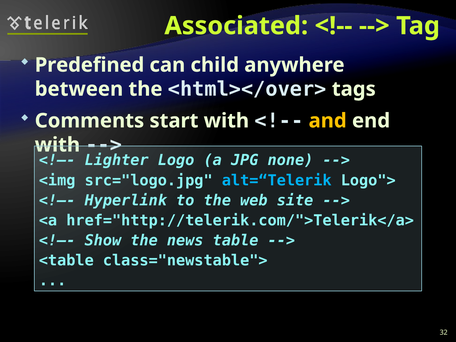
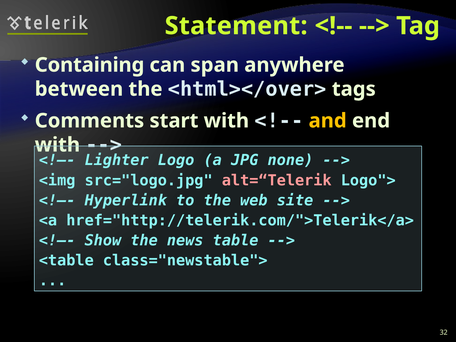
Associated: Associated -> Statement
Predefined: Predefined -> Containing
child: child -> span
alt=“Telerik colour: light blue -> pink
